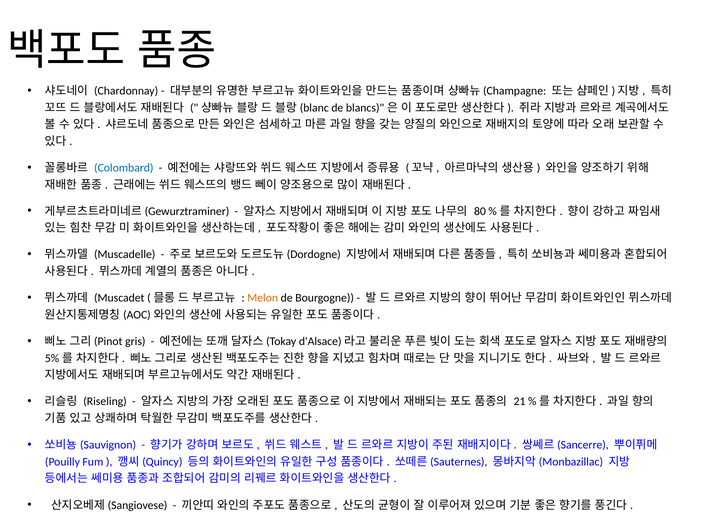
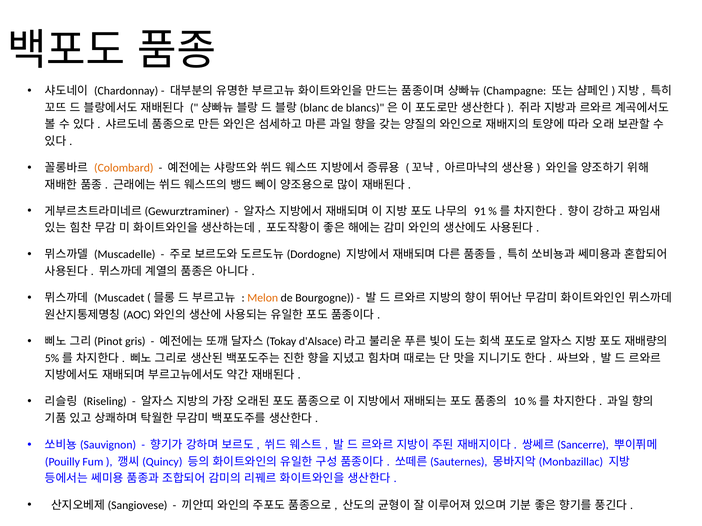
Colombard colour: blue -> orange
80: 80 -> 91
21: 21 -> 10
